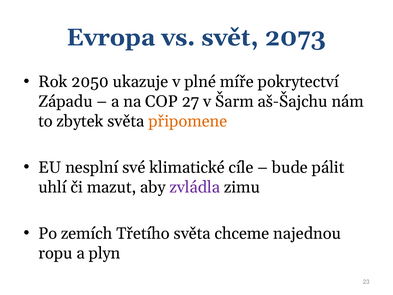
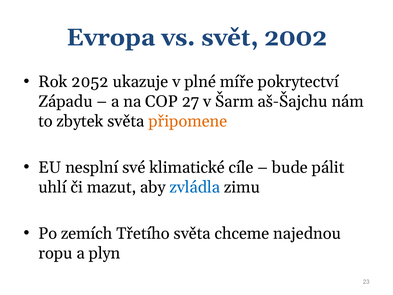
2073: 2073 -> 2002
2050: 2050 -> 2052
zvládla colour: purple -> blue
